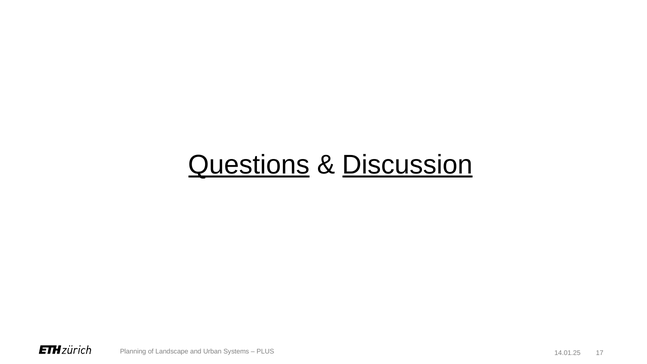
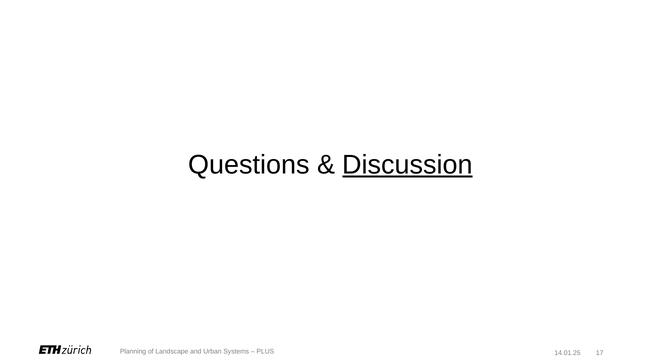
Questions underline: present -> none
